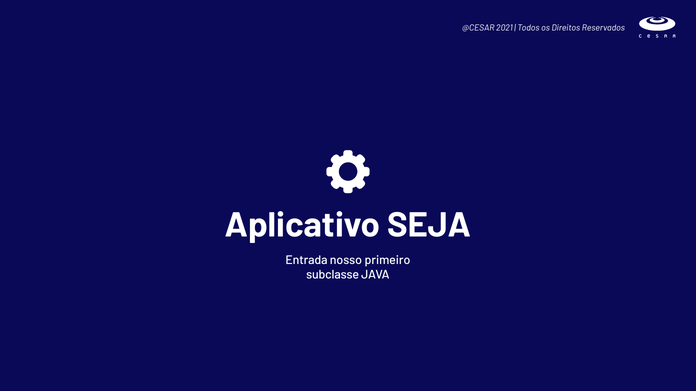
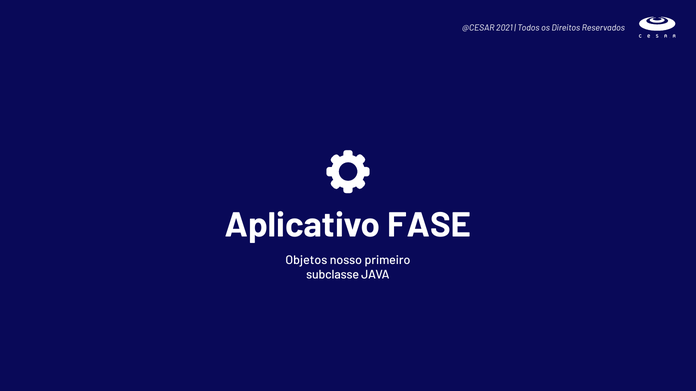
SEJA: SEJA -> FASE
Entrada: Entrada -> Objetos
